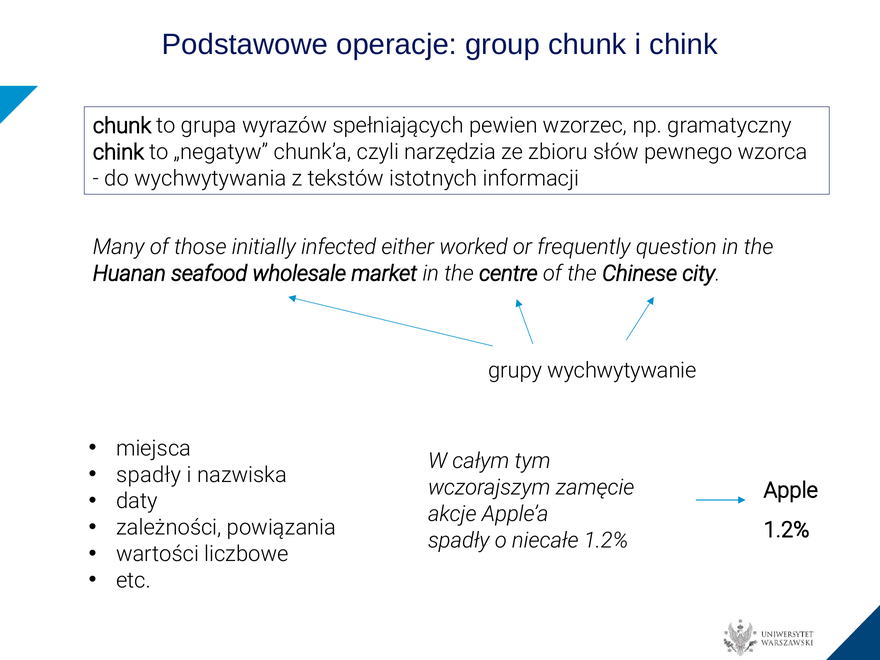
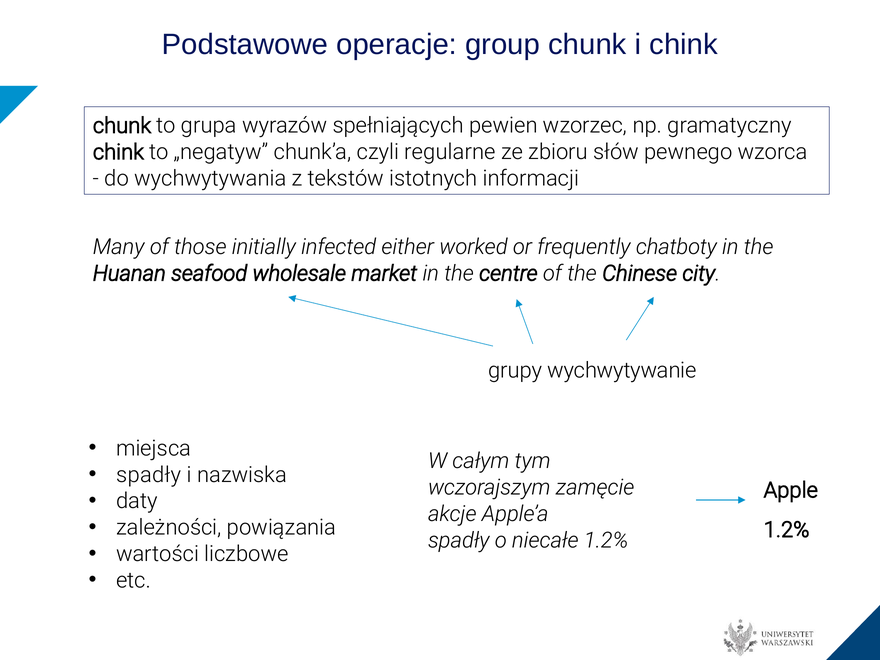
narzędzia: narzędzia -> regularne
question: question -> chatboty
